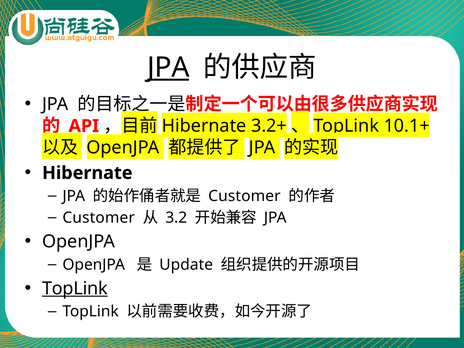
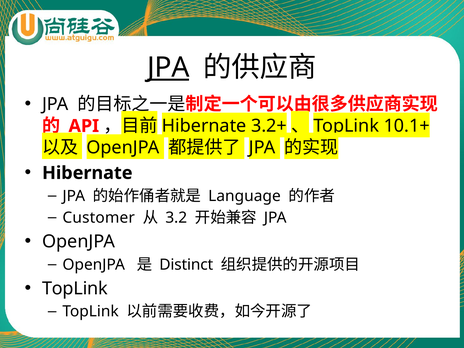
Customer at (244, 196): Customer -> Language
Update: Update -> Distinct
TopLink at (75, 288) underline: present -> none
